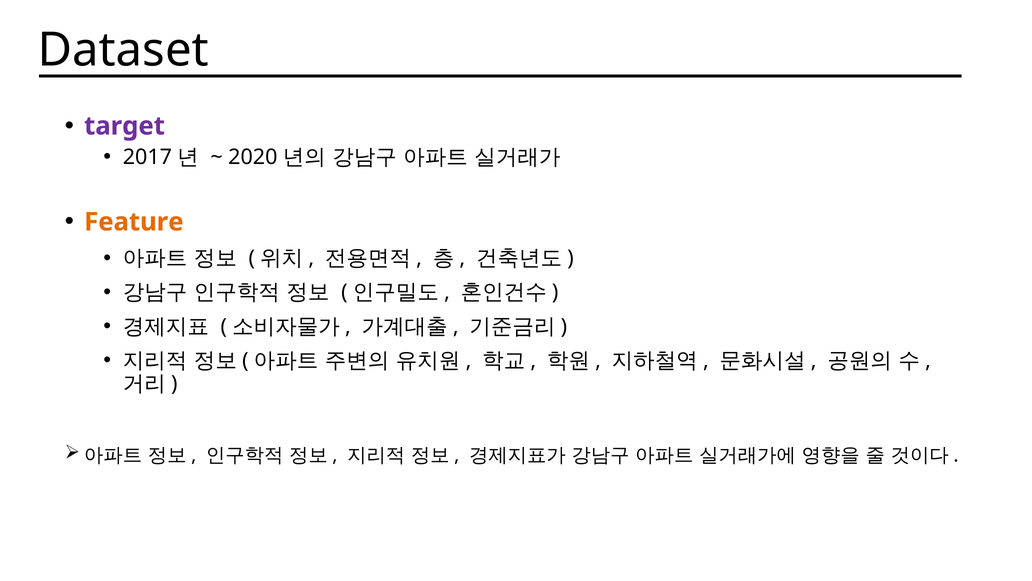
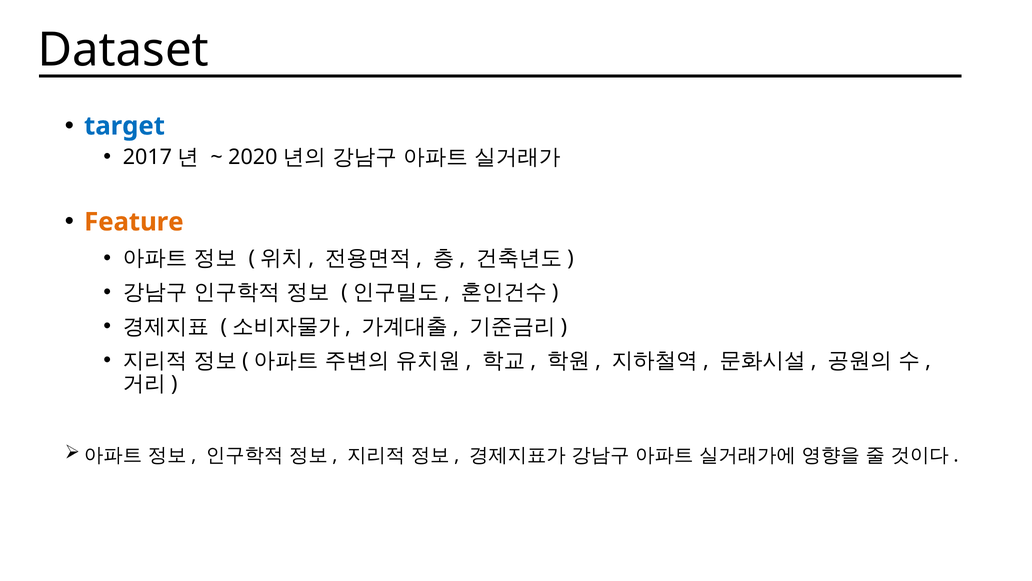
target colour: purple -> blue
